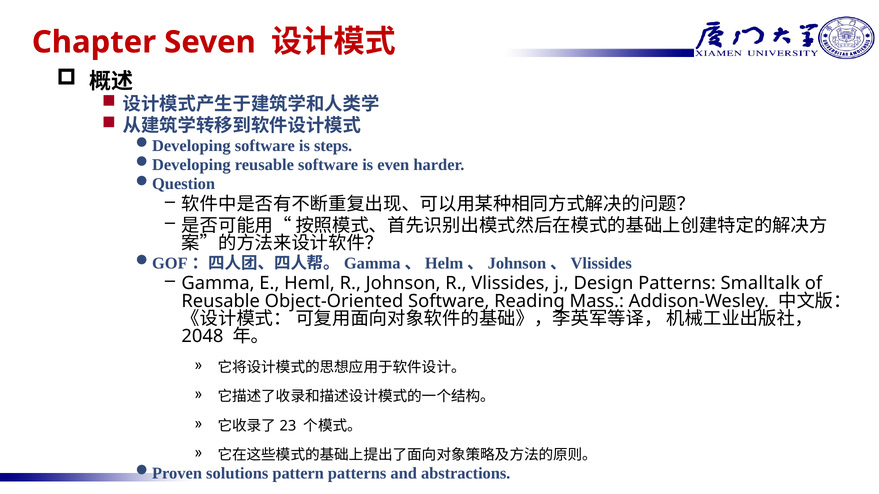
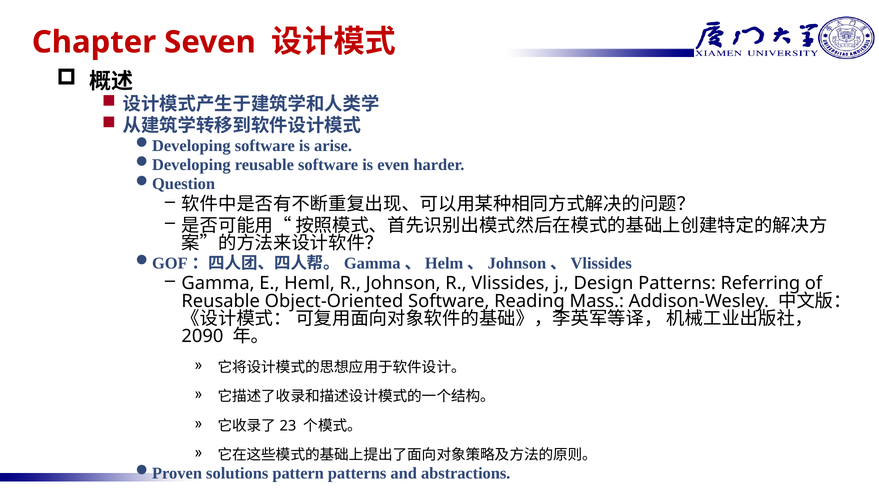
steps: steps -> arise
Smalltalk: Smalltalk -> Referring
2048: 2048 -> 2090
